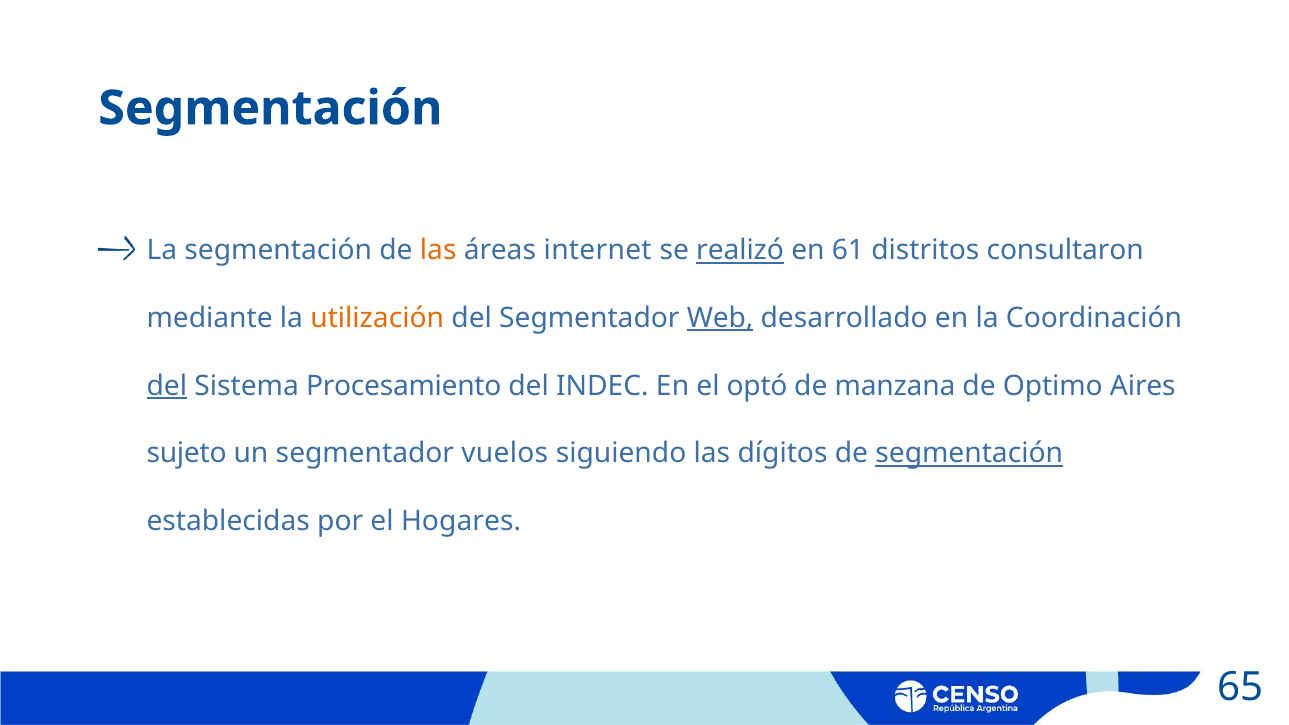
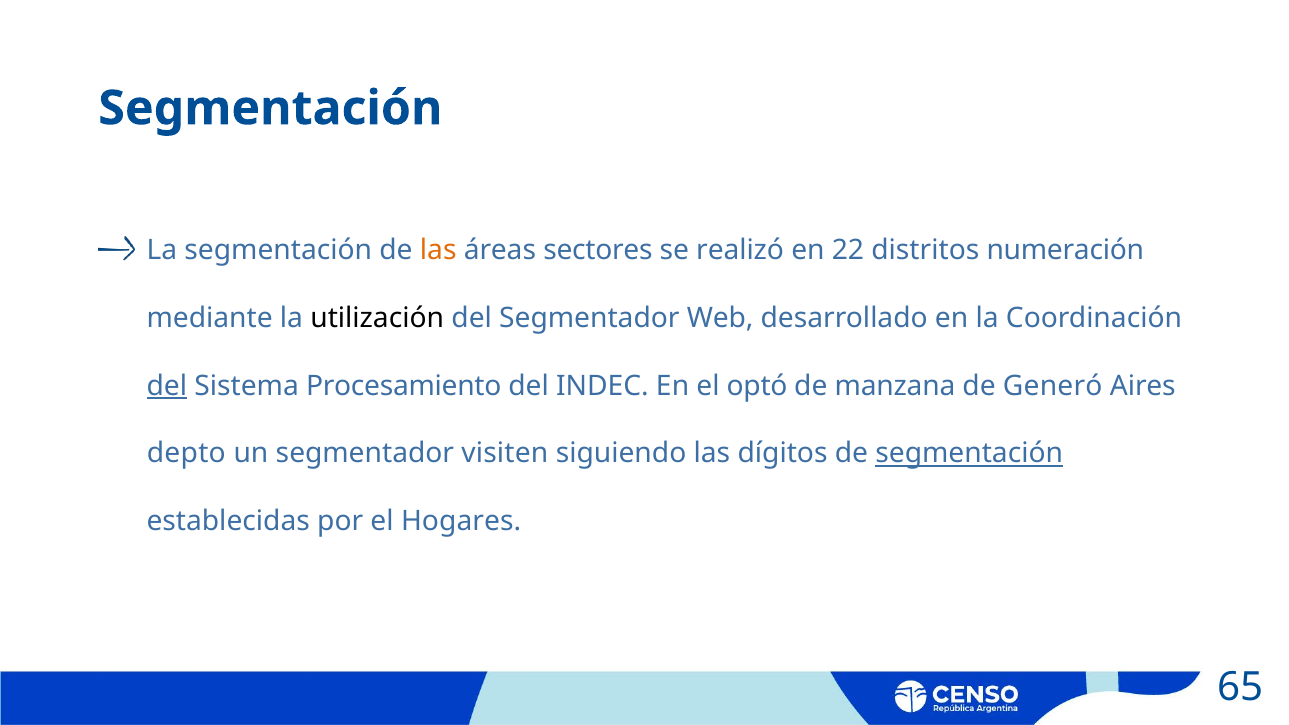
internet: internet -> sectores
realizó underline: present -> none
61: 61 -> 22
consultaron: consultaron -> numeración
utilización colour: orange -> black
Web underline: present -> none
Optimo: Optimo -> Generó
sujeto: sujeto -> depto
vuelos: vuelos -> visiten
